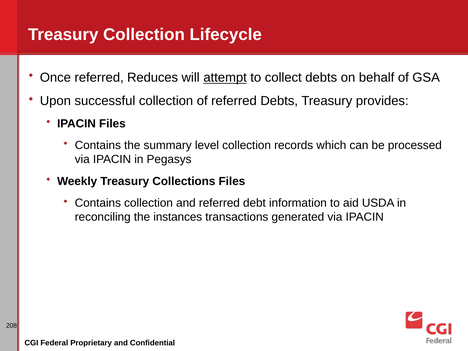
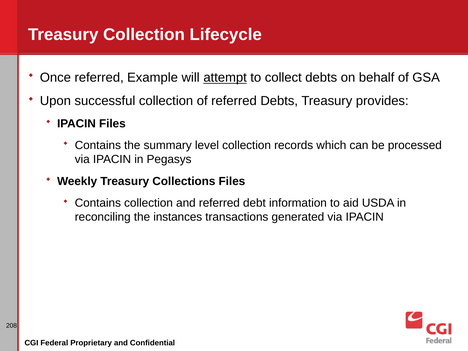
Reduces: Reduces -> Example
